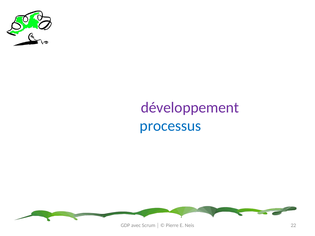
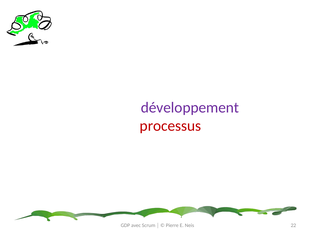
processus colour: blue -> red
